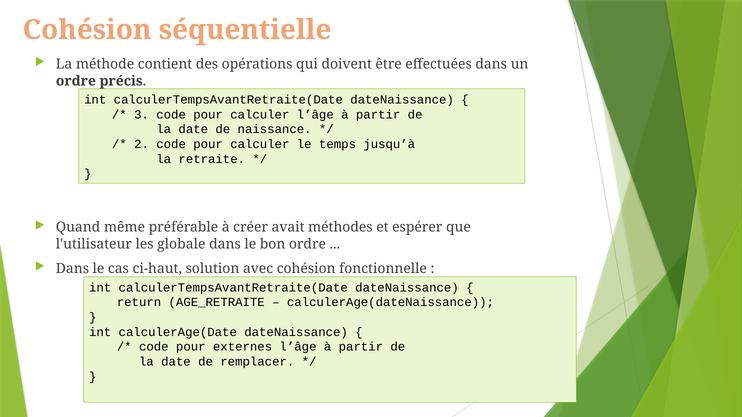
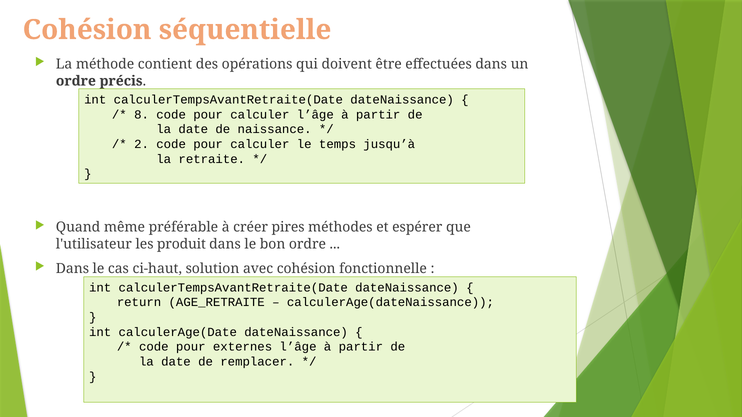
3: 3 -> 8
avait: avait -> pires
globale: globale -> produit
